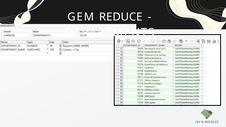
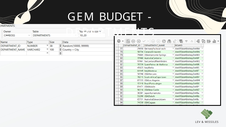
REDUCE: REDUCE -> BUDGET
